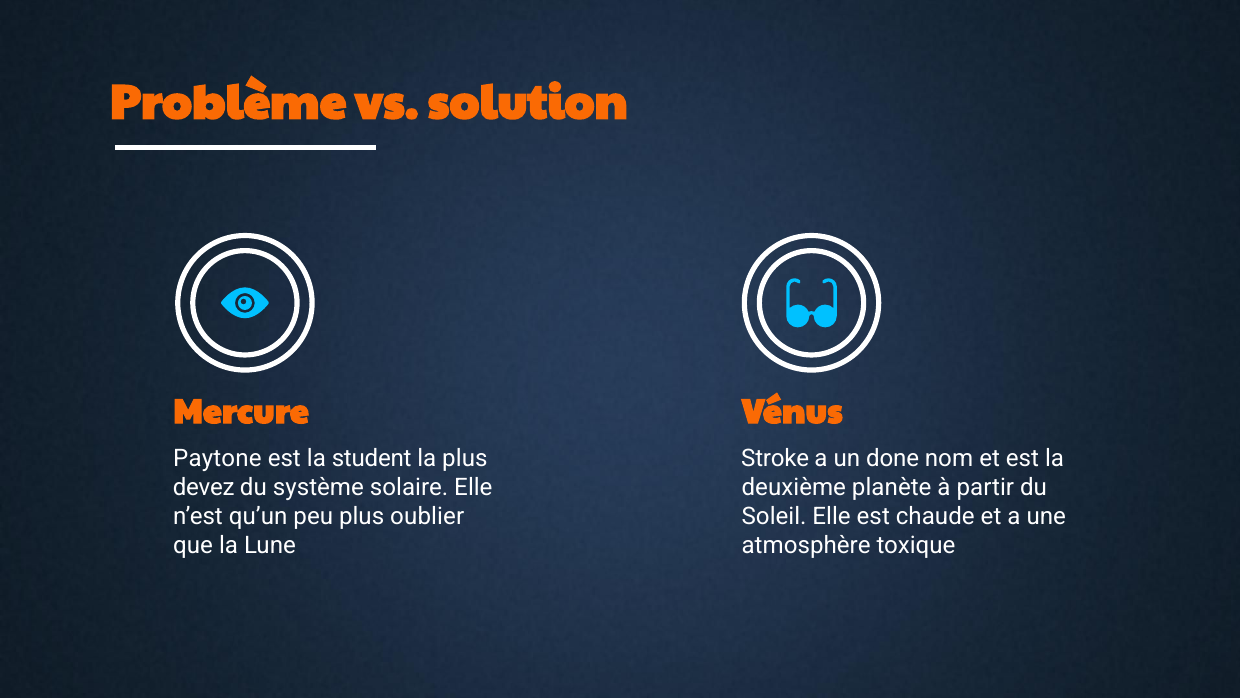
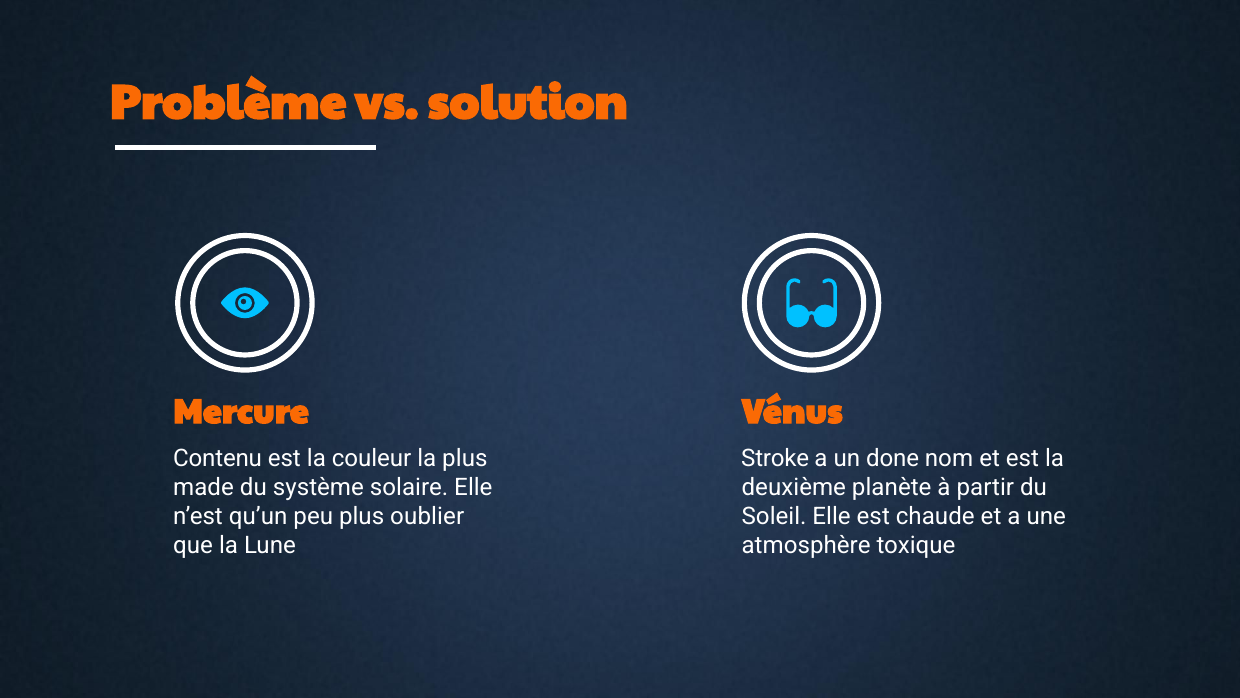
Paytone: Paytone -> Contenu
student: student -> couleur
devez: devez -> made
